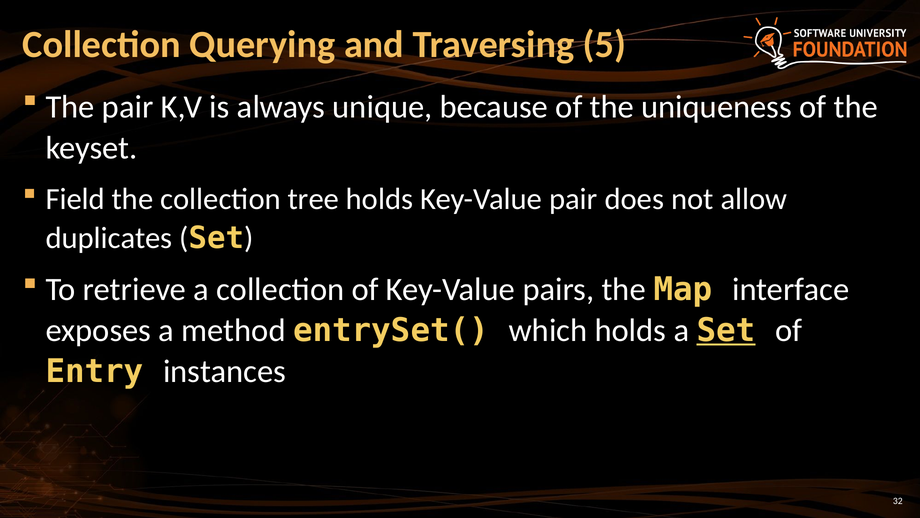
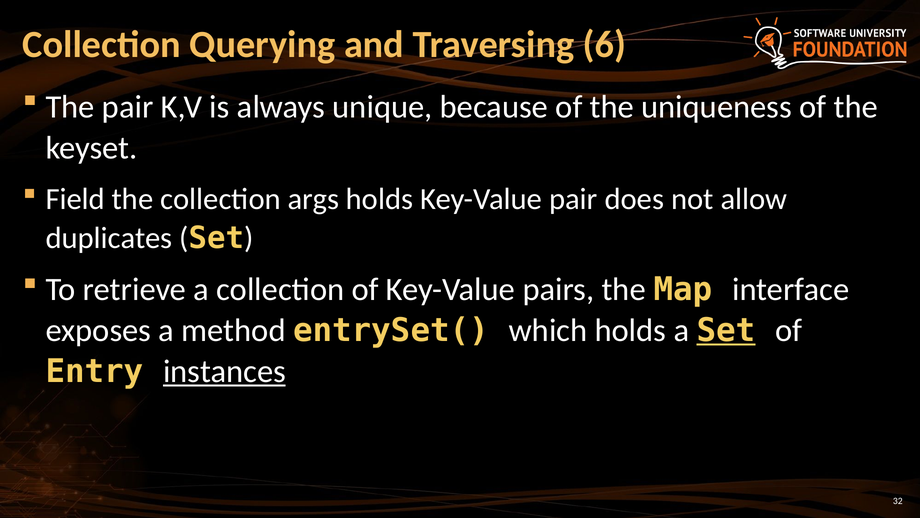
5: 5 -> 6
tree: tree -> args
instances underline: none -> present
